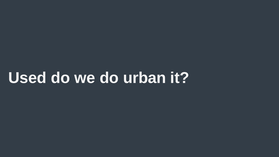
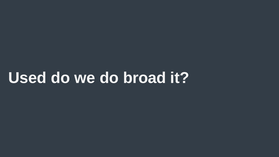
urban: urban -> broad
